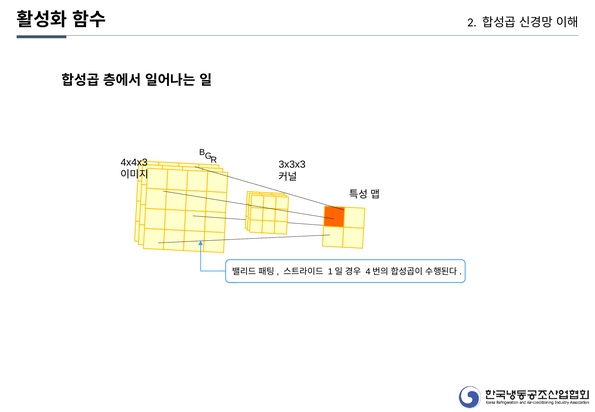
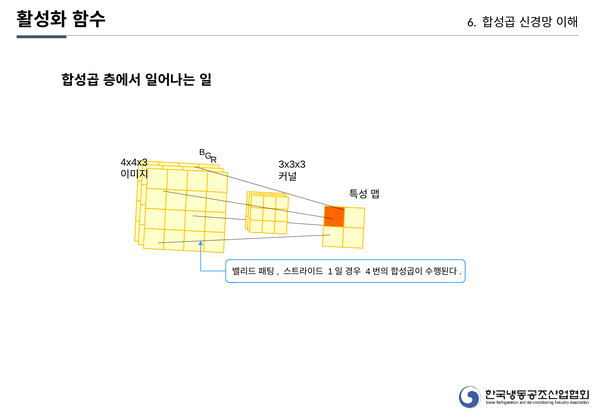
2: 2 -> 6
